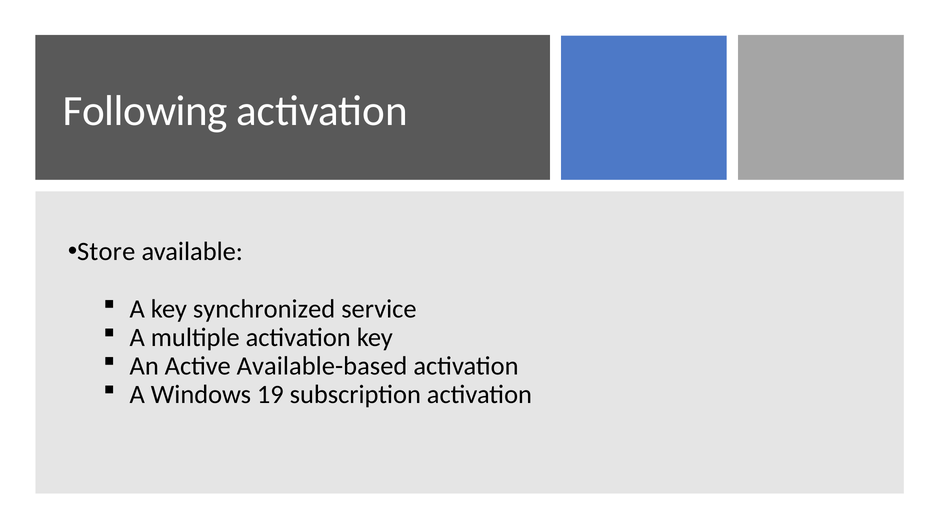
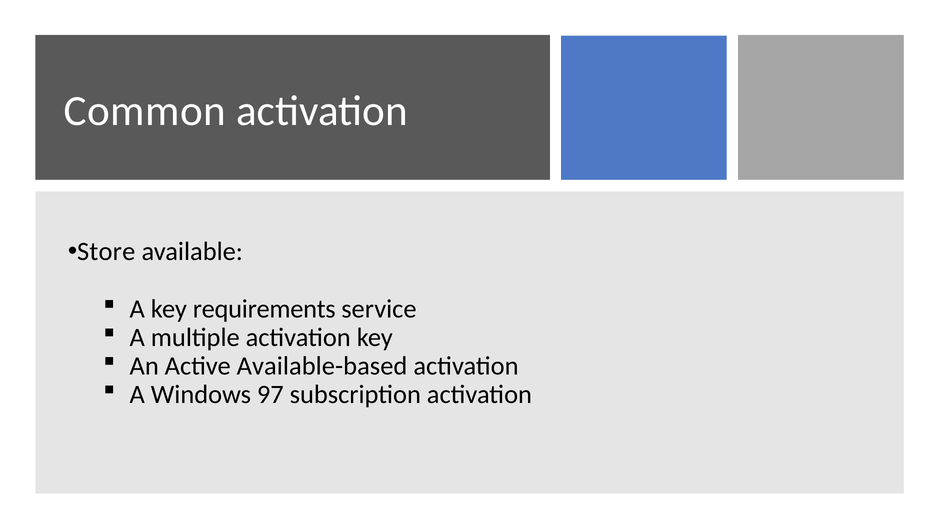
Following: Following -> Common
synchronized: synchronized -> requirements
19: 19 -> 97
